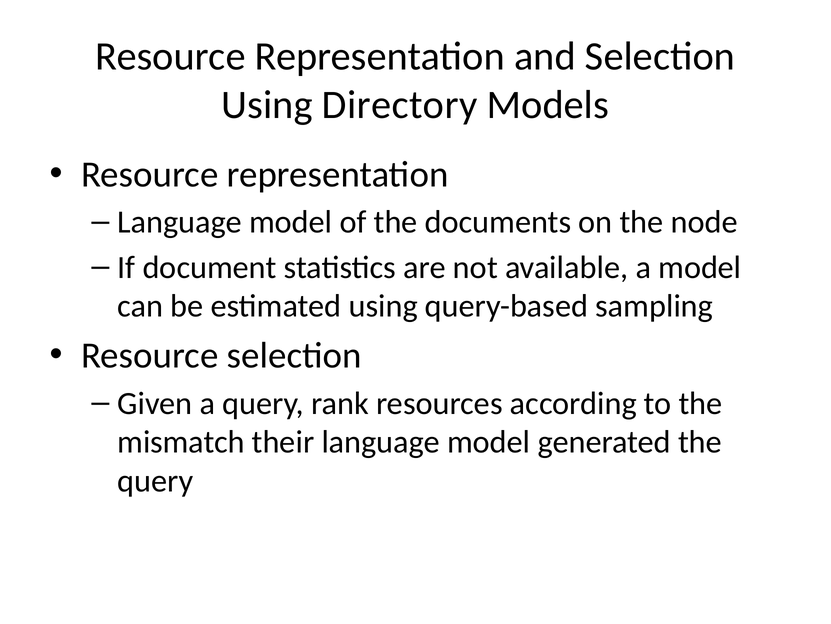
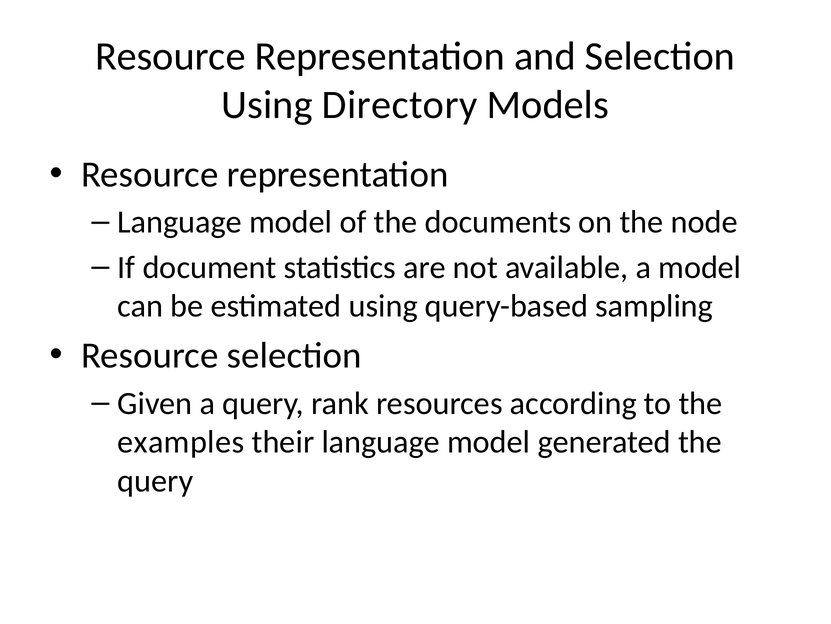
mismatch: mismatch -> examples
